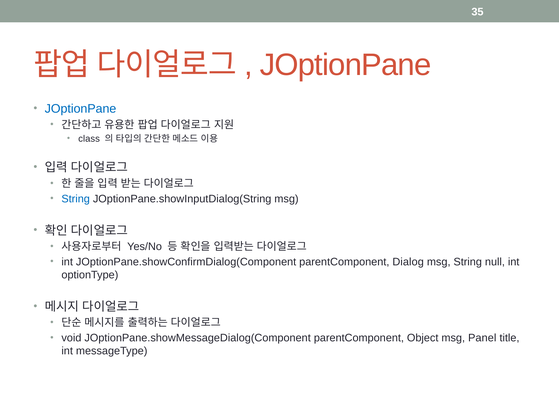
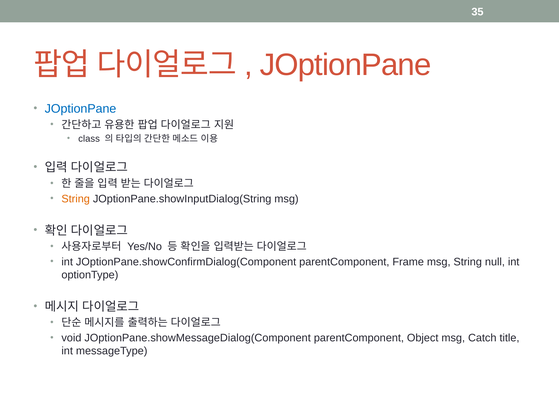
String at (76, 199) colour: blue -> orange
Dialog: Dialog -> Frame
Panel: Panel -> Catch
